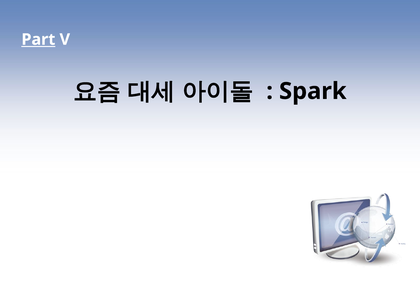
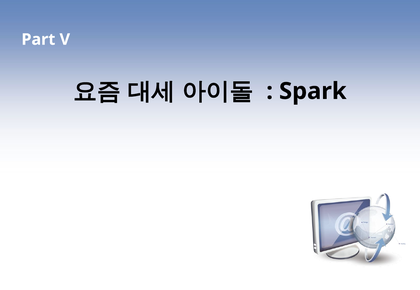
Part underline: present -> none
